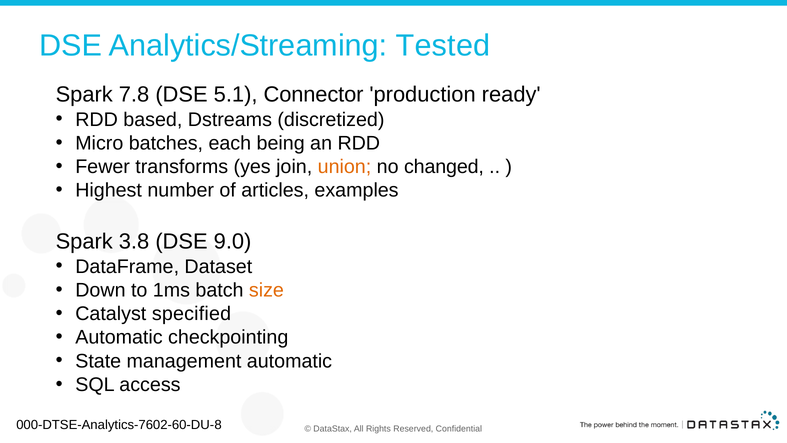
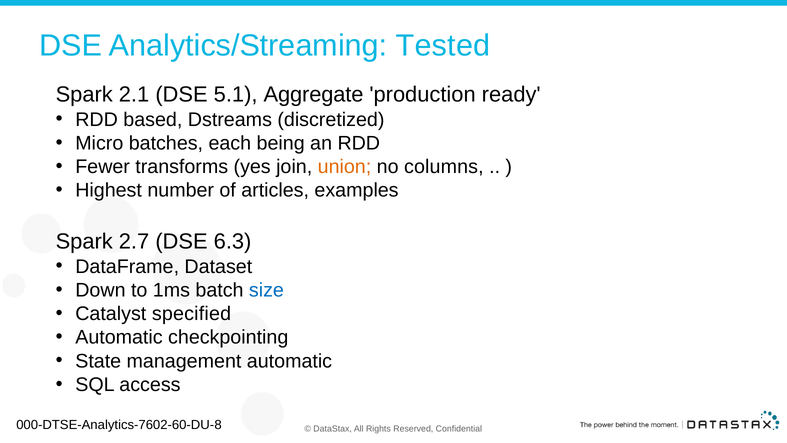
7.8: 7.8 -> 2.1
Connector: Connector -> Aggregate
changed: changed -> columns
3.8: 3.8 -> 2.7
9.0: 9.0 -> 6.3
size colour: orange -> blue
